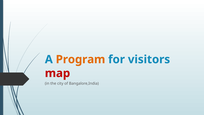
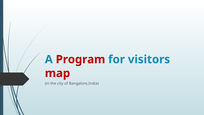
Program colour: orange -> red
